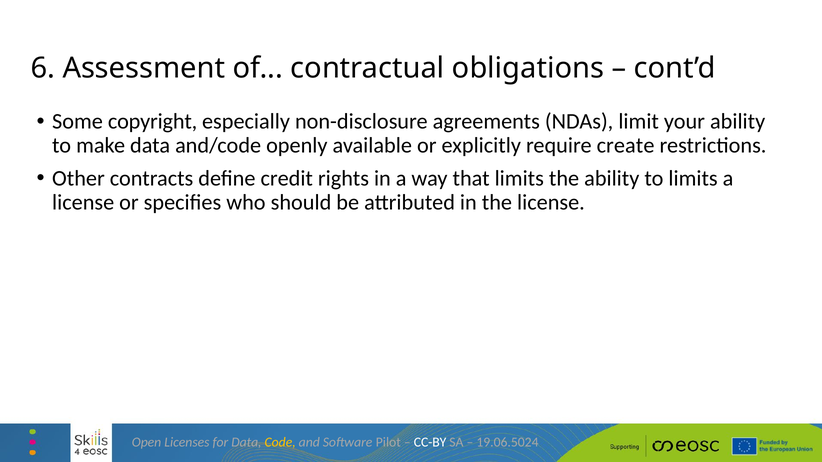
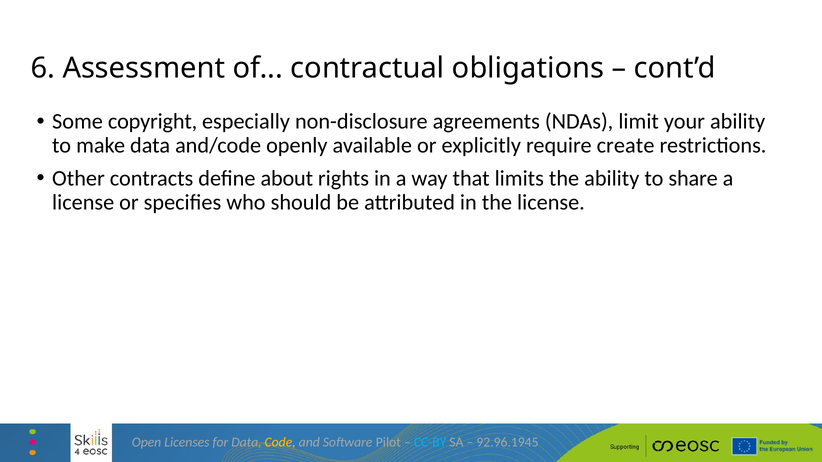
credit: credit -> about
to limits: limits -> share
CC-BY colour: white -> light blue
19.06.5024: 19.06.5024 -> 92.96.1945
